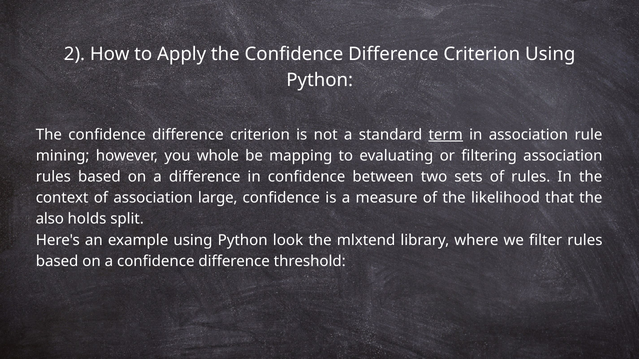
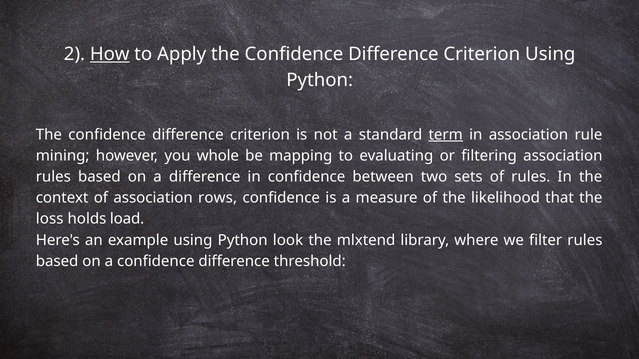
How underline: none -> present
large: large -> rows
also: also -> loss
split: split -> load
